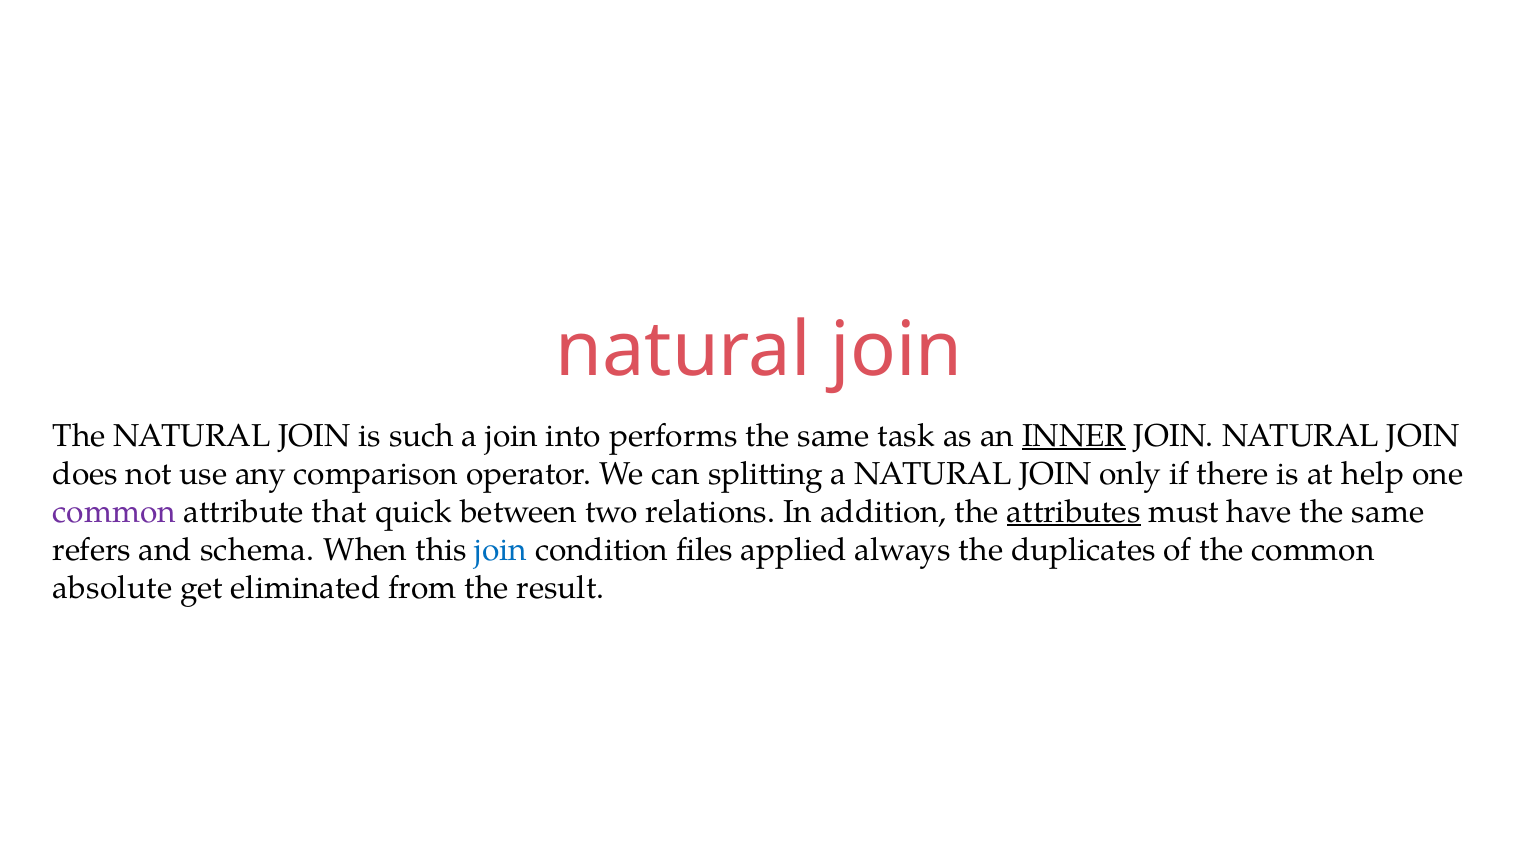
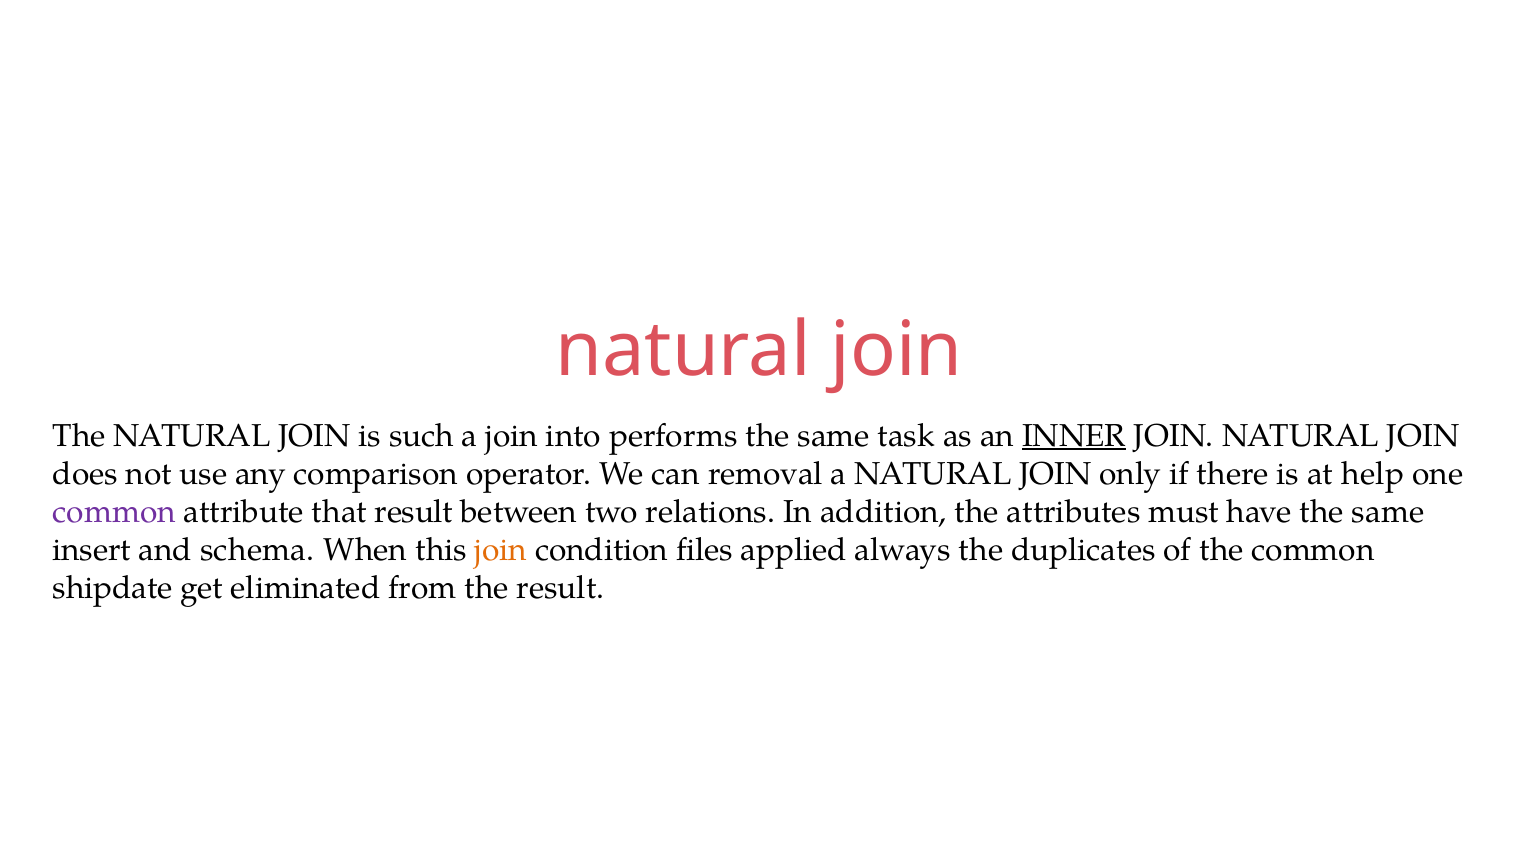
splitting: splitting -> removal
that quick: quick -> result
attributes underline: present -> none
refers: refers -> insert
join at (501, 550) colour: blue -> orange
absolute: absolute -> shipdate
